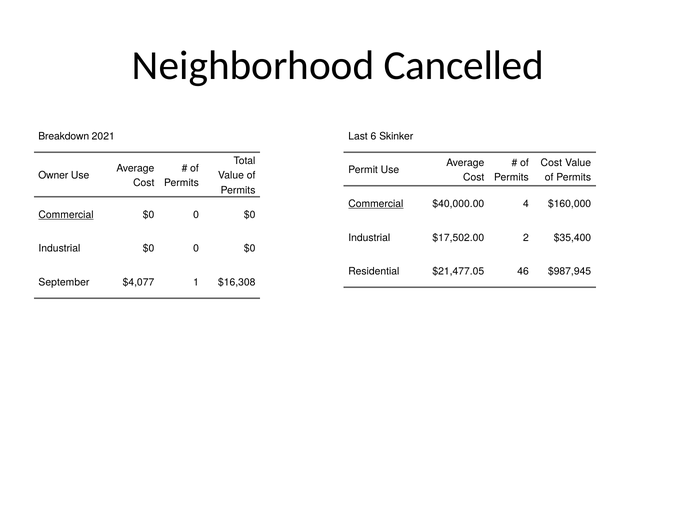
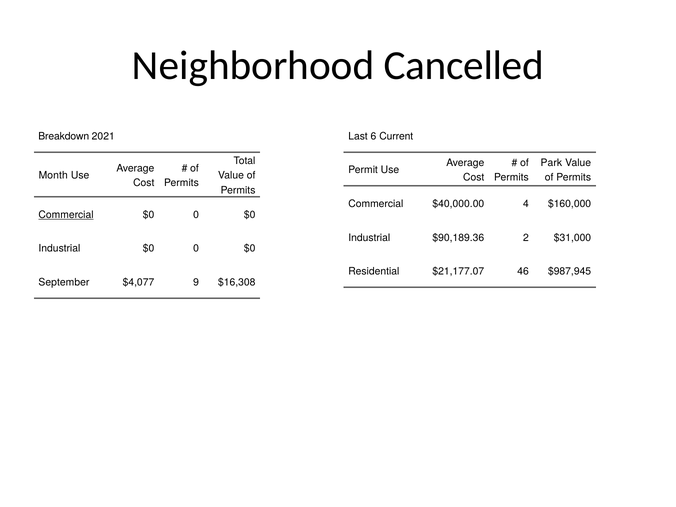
Skinker: Skinker -> Current
Cost at (551, 163): Cost -> Park
Owner: Owner -> Month
Commercial at (376, 204) underline: present -> none
$17,502.00: $17,502.00 -> $90,189.36
$35,400: $35,400 -> $31,000
$21,477.05: $21,477.05 -> $21,177.07
1: 1 -> 9
